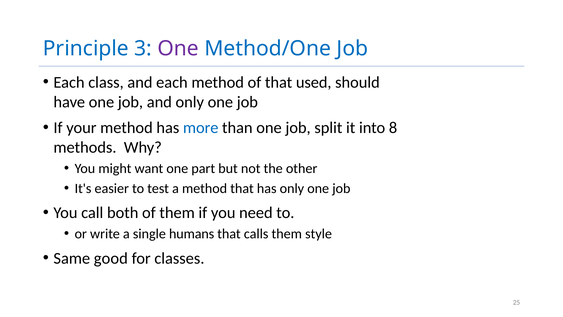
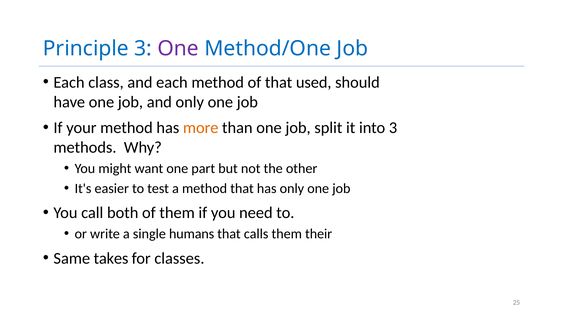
more colour: blue -> orange
into 8: 8 -> 3
style: style -> their
good: good -> takes
